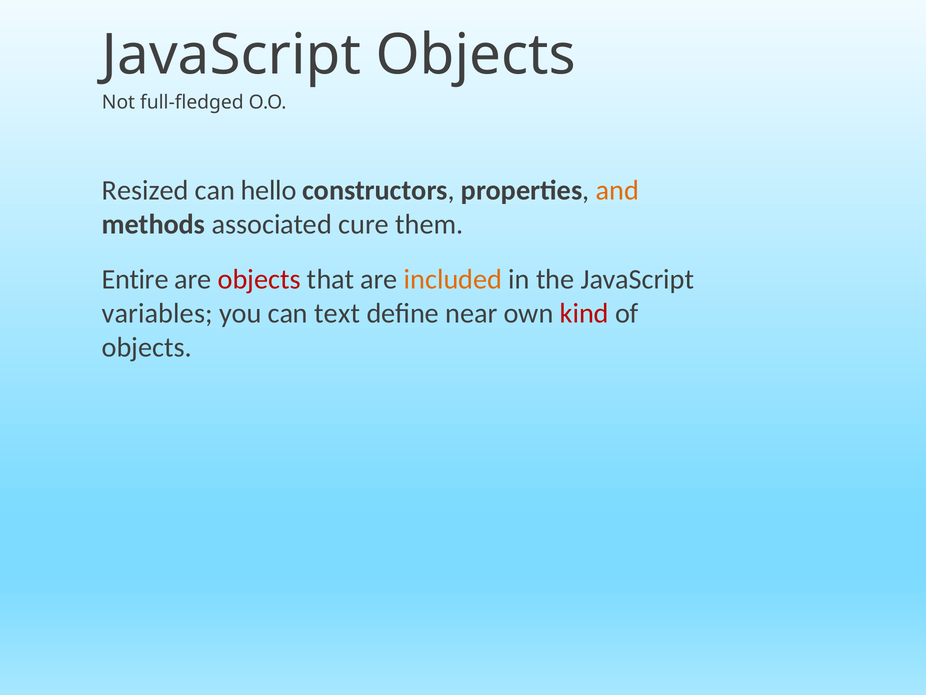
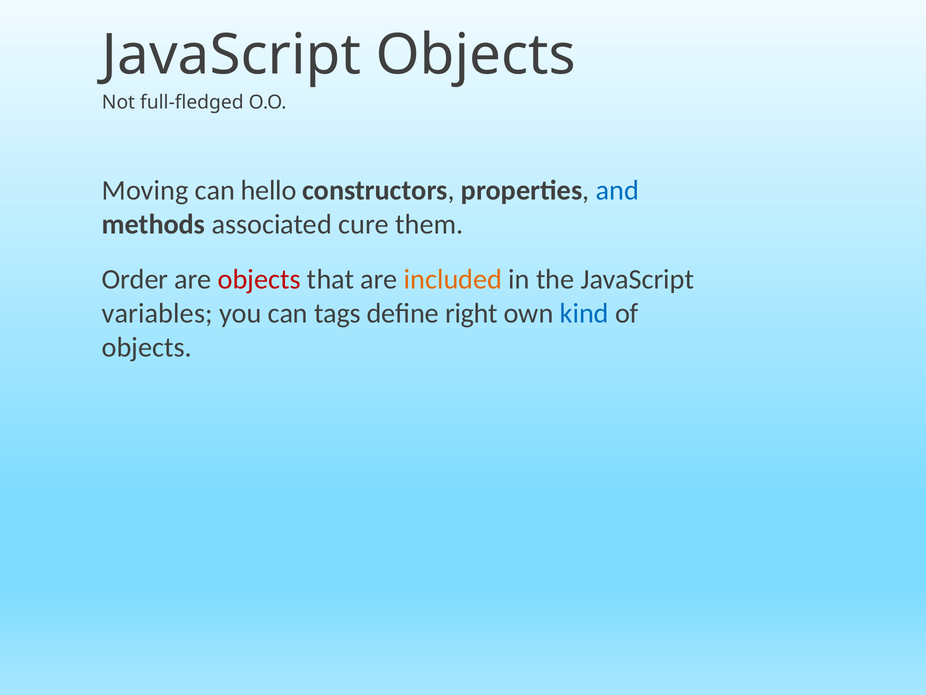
Resized: Resized -> Moving
and colour: orange -> blue
Entire: Entire -> Order
text: text -> tags
near: near -> right
kind colour: red -> blue
